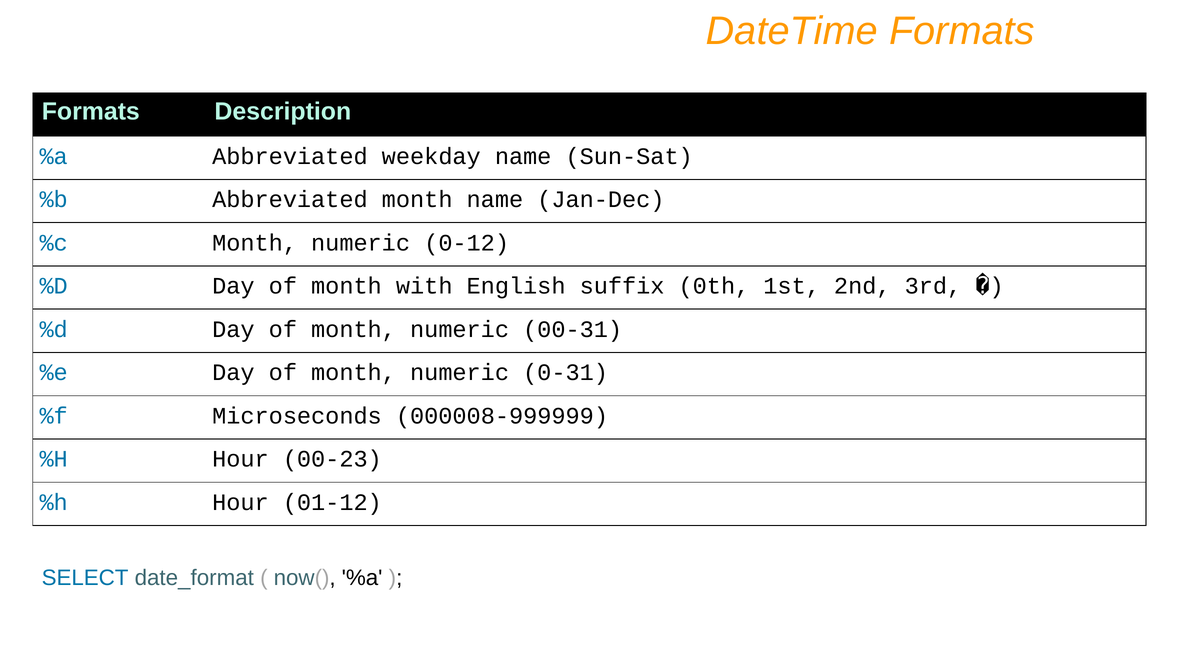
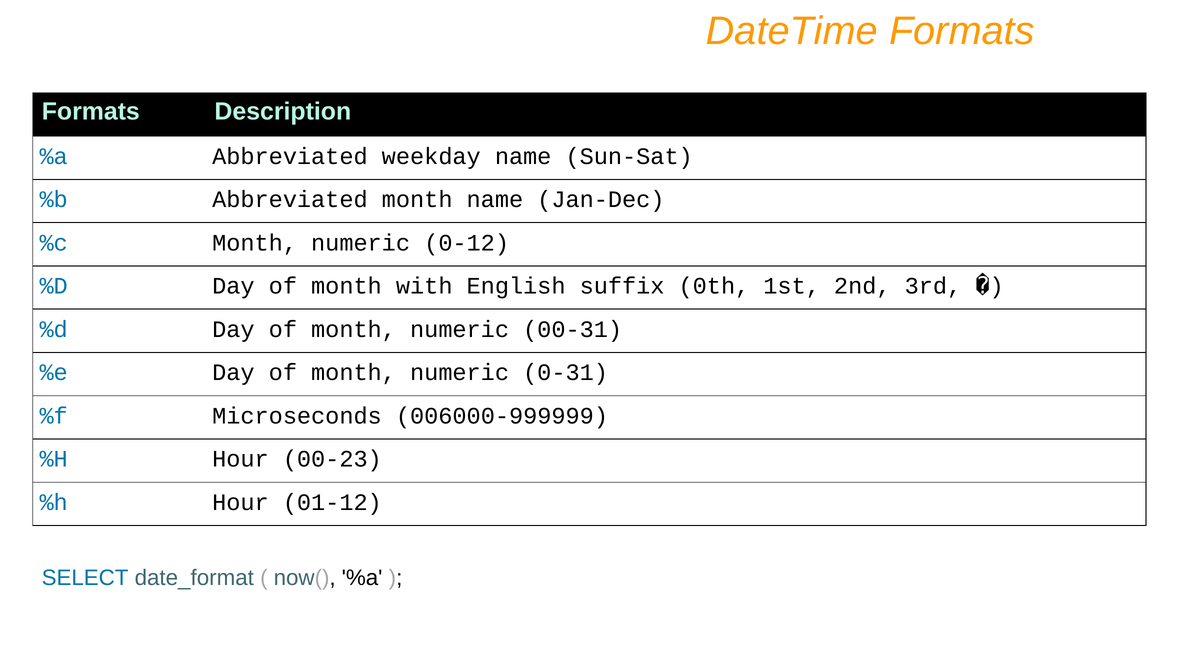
000008-999999: 000008-999999 -> 006000-999999
